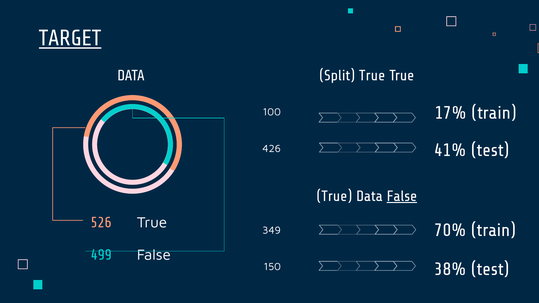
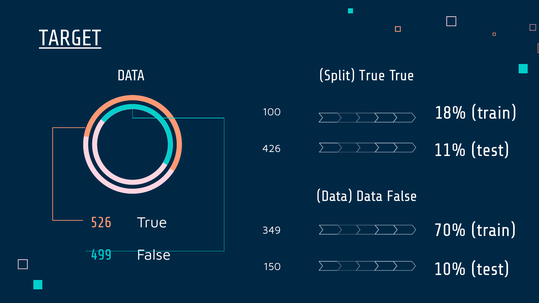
17%: 17% -> 18%
41%: 41% -> 11%
True at (334, 196): True -> Data
False at (402, 196) underline: present -> none
38%: 38% -> 10%
